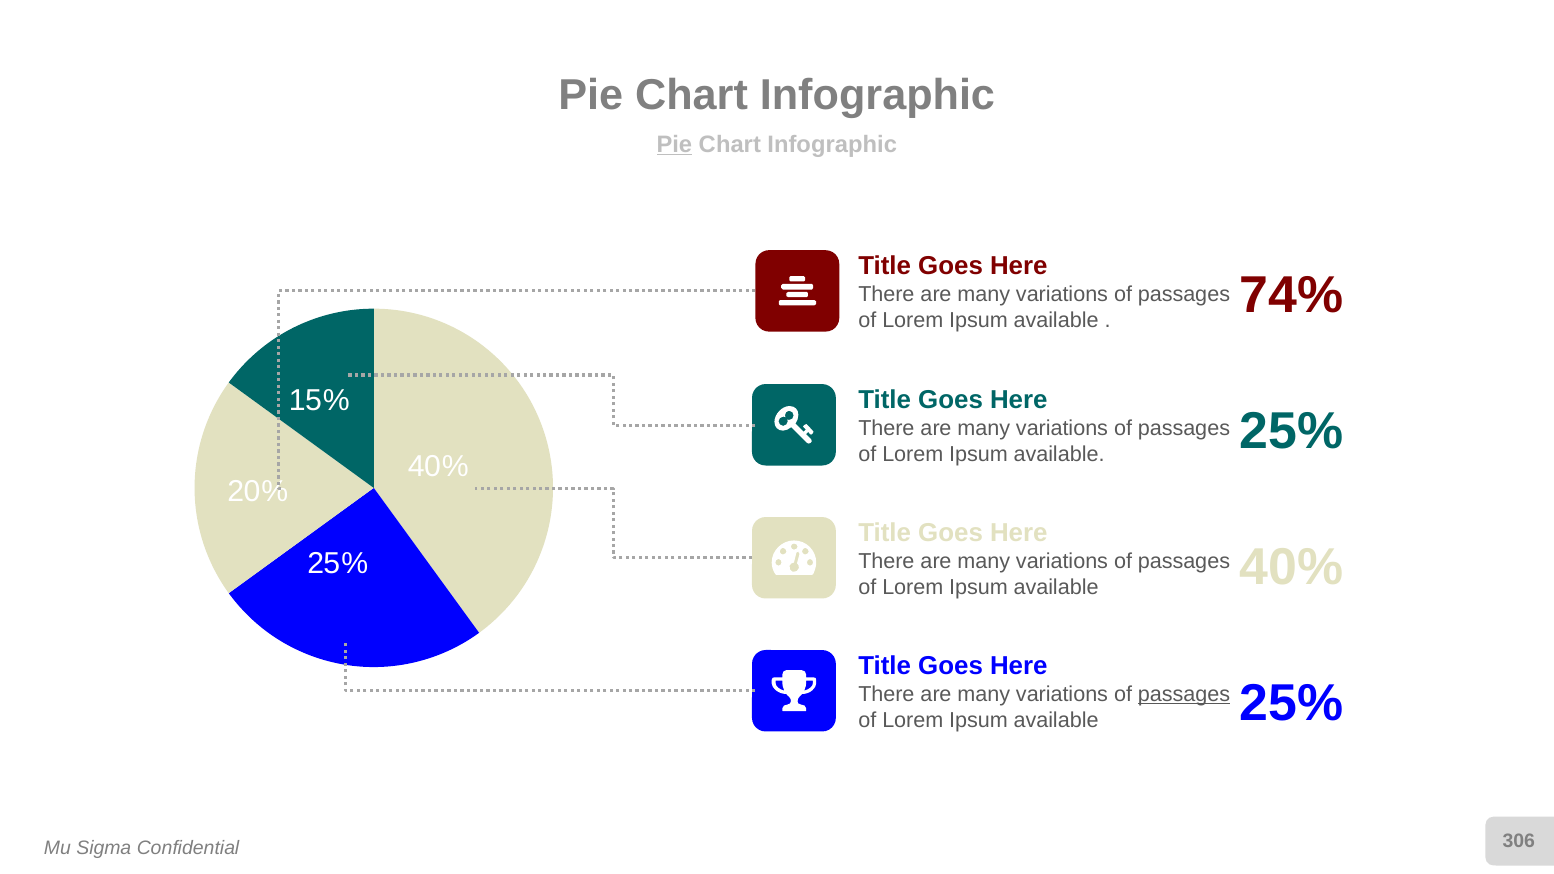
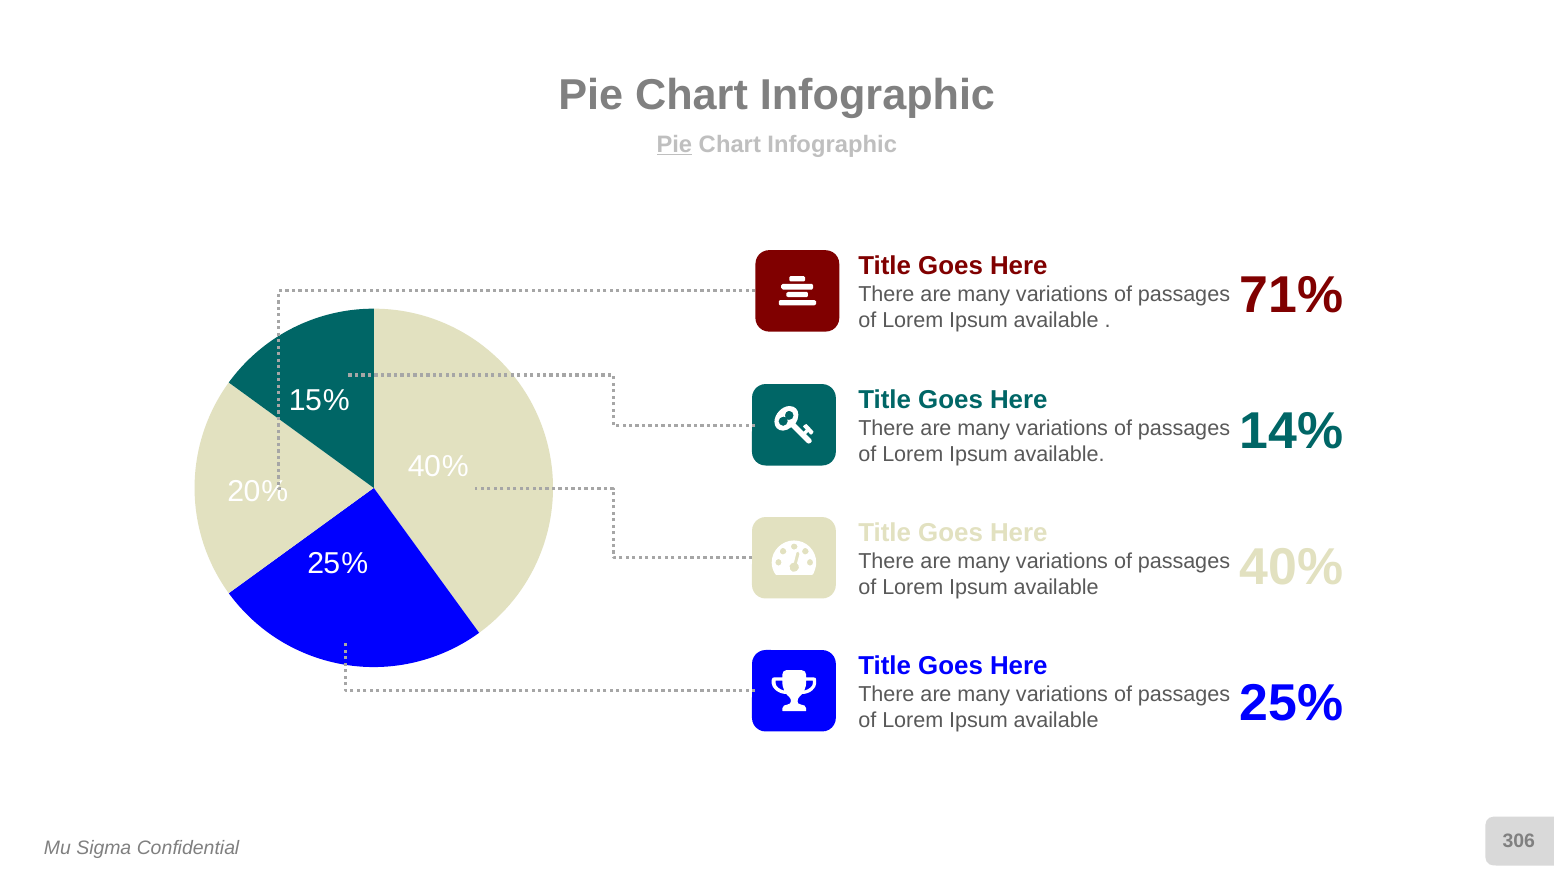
74%: 74% -> 71%
25% at (1292, 431): 25% -> 14%
passages at (1184, 694) underline: present -> none
